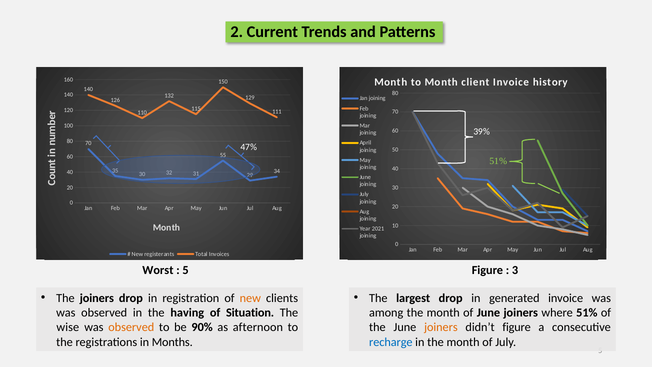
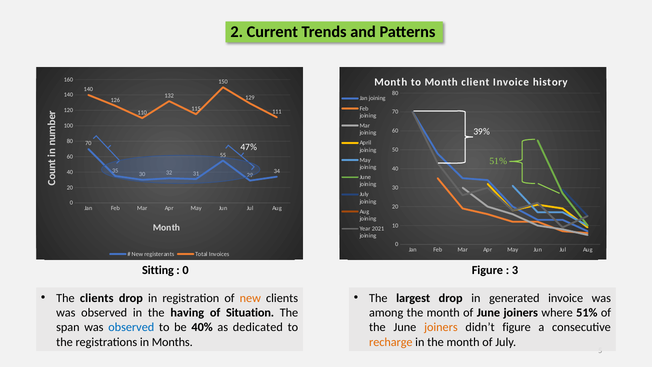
Worst: Worst -> Sitting
5 at (185, 270): 5 -> 0
The joiners: joiners -> clients
wise: wise -> span
observed at (131, 327) colour: orange -> blue
90%: 90% -> 40%
afternoon: afternoon -> dedicated
recharge colour: blue -> orange
